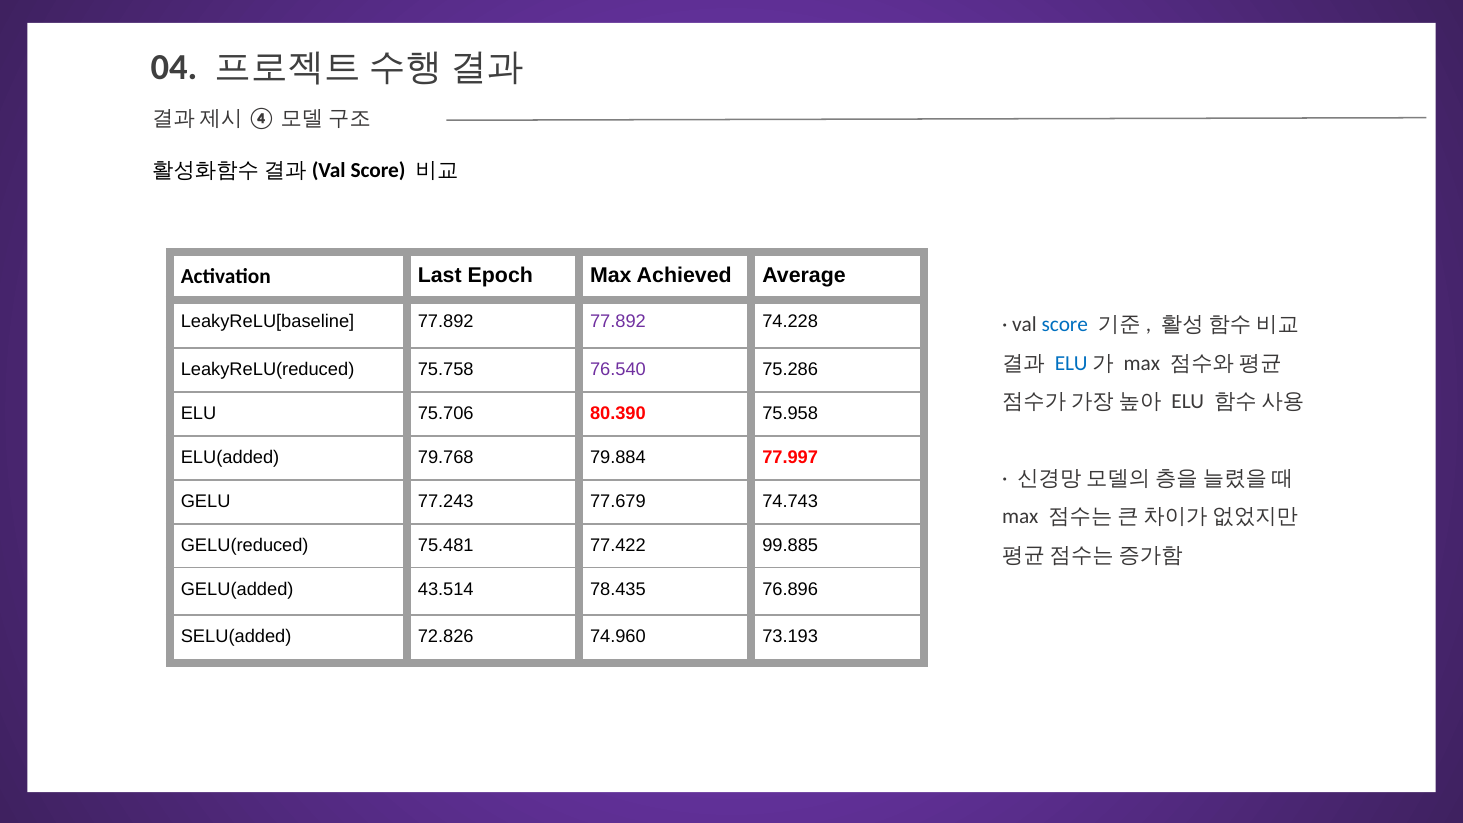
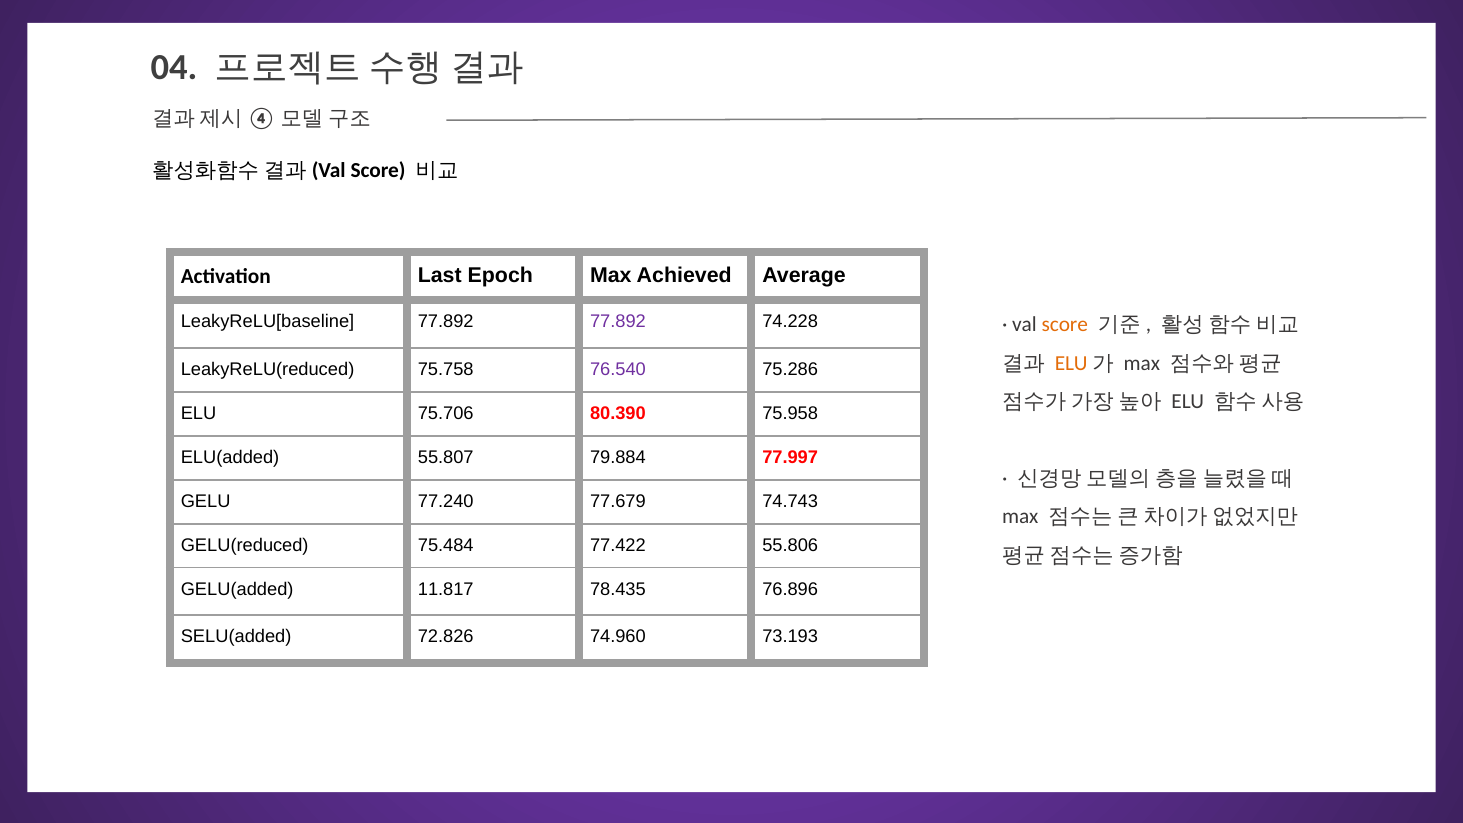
score at (1065, 325) colour: blue -> orange
ELU at (1071, 363) colour: blue -> orange
79.768: 79.768 -> 55.807
77.243: 77.243 -> 77.240
75.481: 75.481 -> 75.484
99.885: 99.885 -> 55.806
43.514: 43.514 -> 11.817
